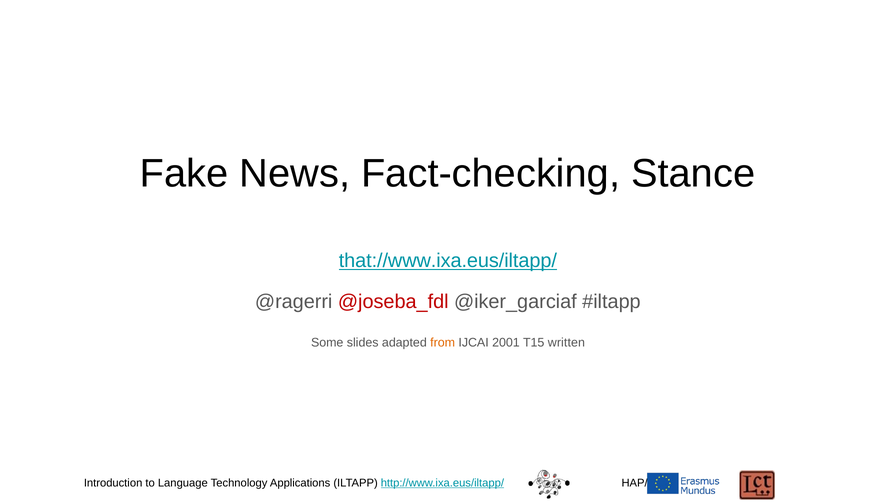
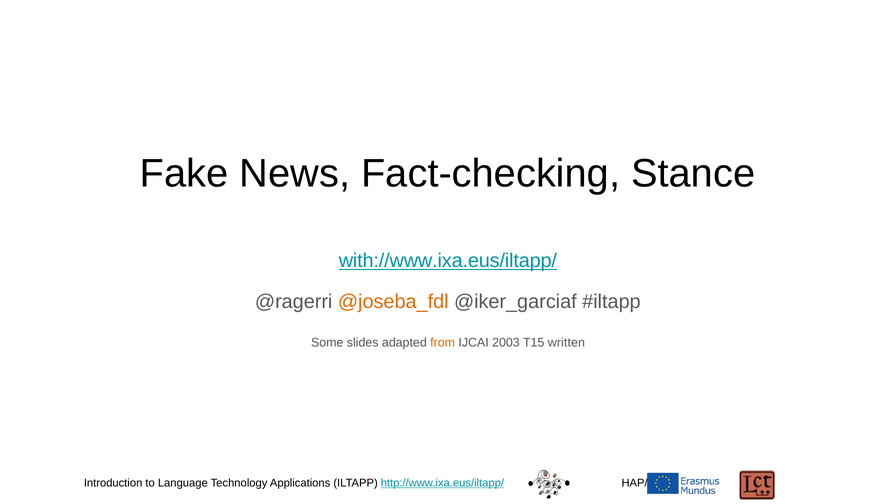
that://www.ixa.eus/iltapp/: that://www.ixa.eus/iltapp/ -> with://www.ixa.eus/iltapp/
@joseba_fdl colour: red -> orange
2001: 2001 -> 2003
